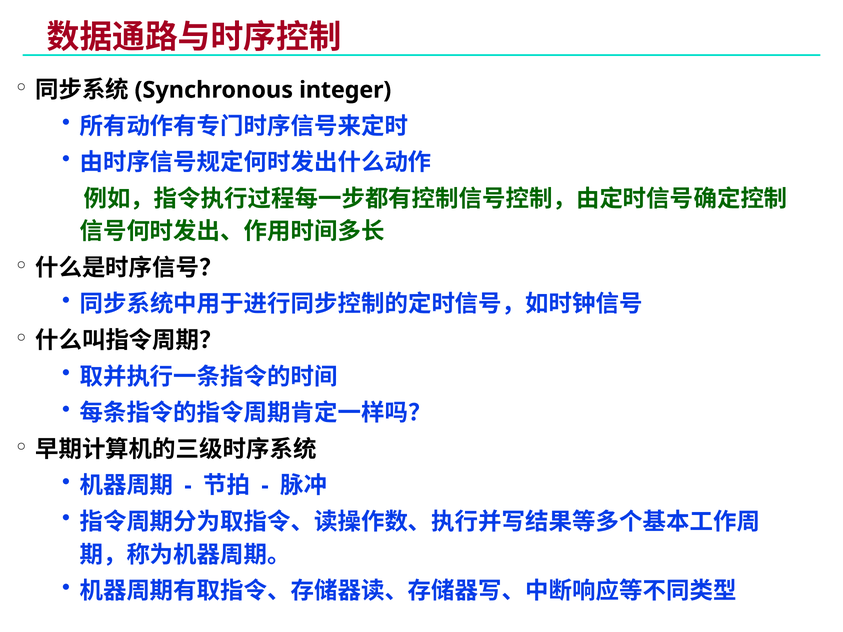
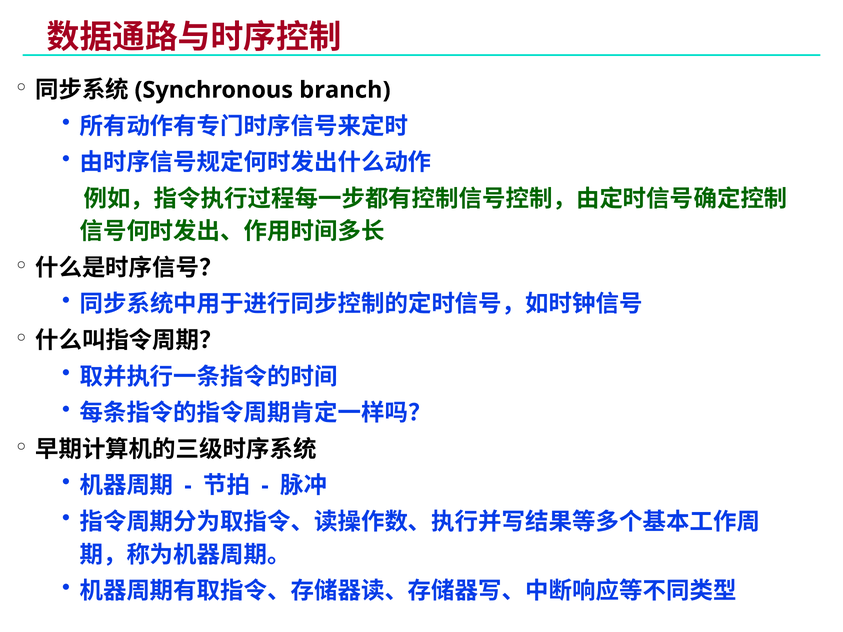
integer: integer -> branch
